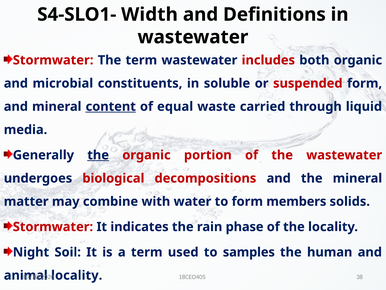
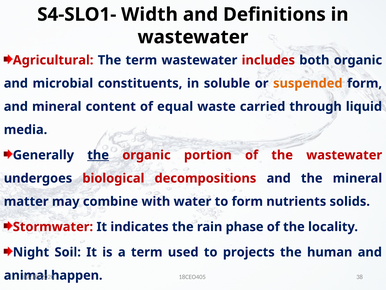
Stormwater at (53, 60): Stormwater -> Agricultural
suspended colour: red -> orange
content underline: present -> none
members: members -> nutrients
samples: samples -> projects
locality at (77, 275): locality -> happen
